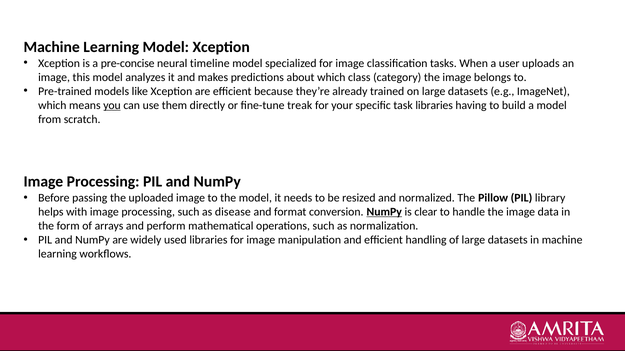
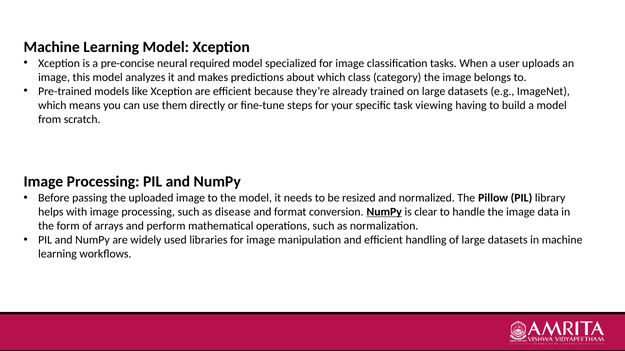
timeline: timeline -> required
you underline: present -> none
treak: treak -> steps
task libraries: libraries -> viewing
